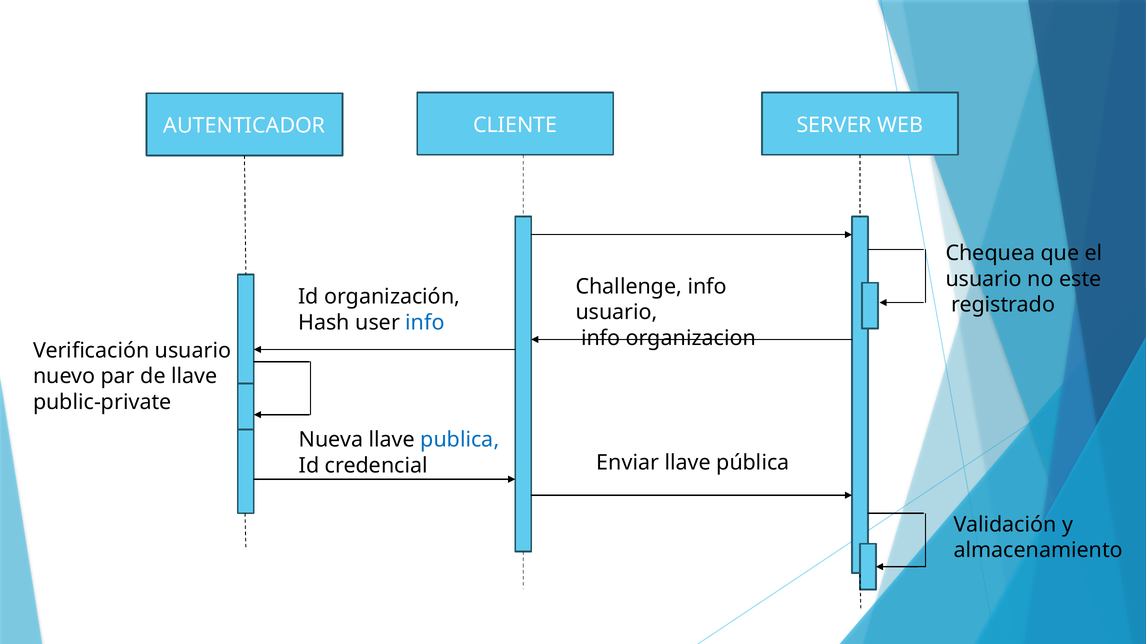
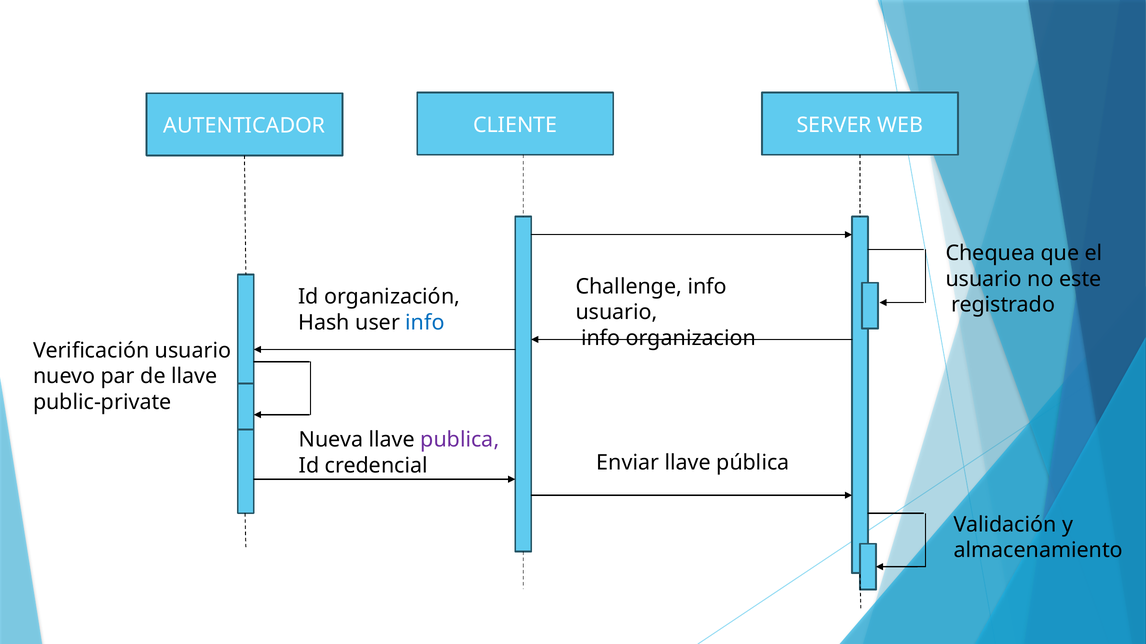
publica colour: blue -> purple
